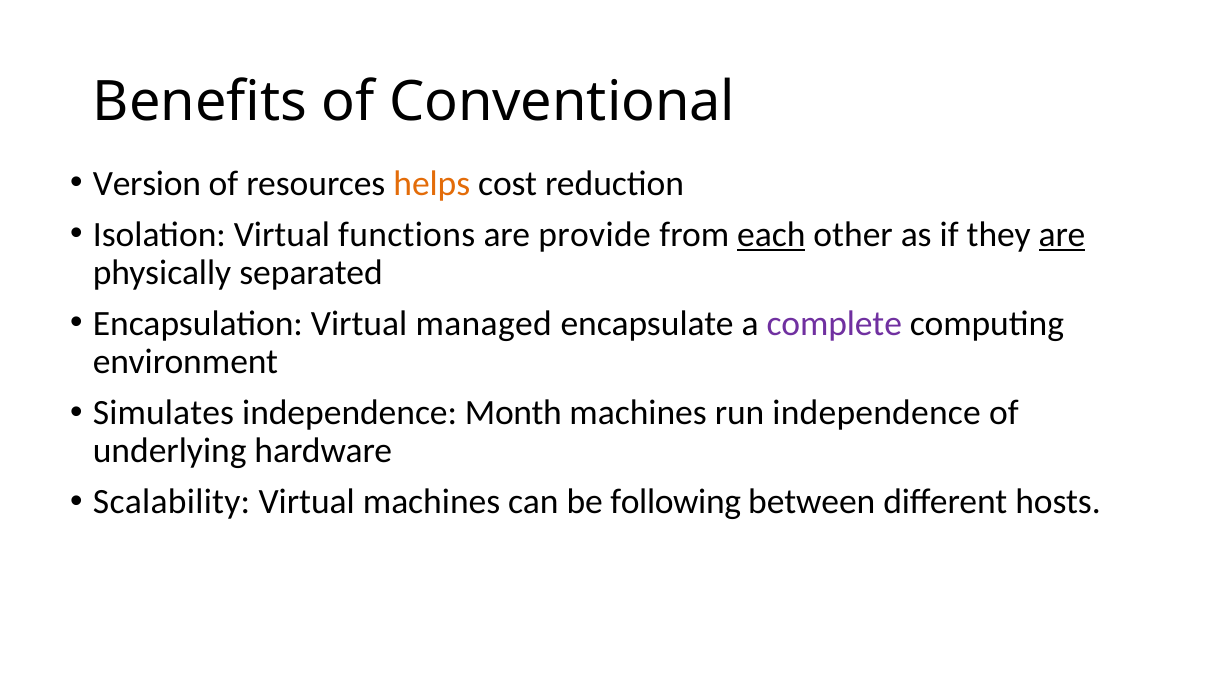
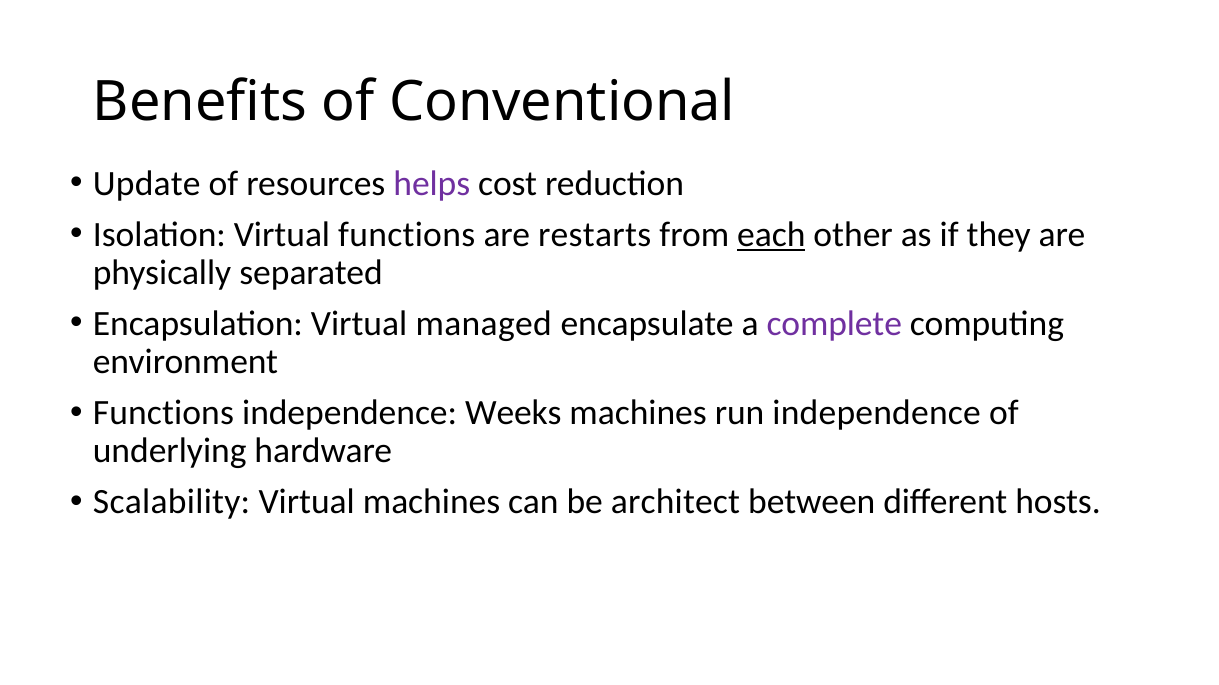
Version: Version -> Update
helps colour: orange -> purple
provide: provide -> restarts
are at (1062, 235) underline: present -> none
Simulates at (163, 413): Simulates -> Functions
Month: Month -> Weeks
following: following -> architect
